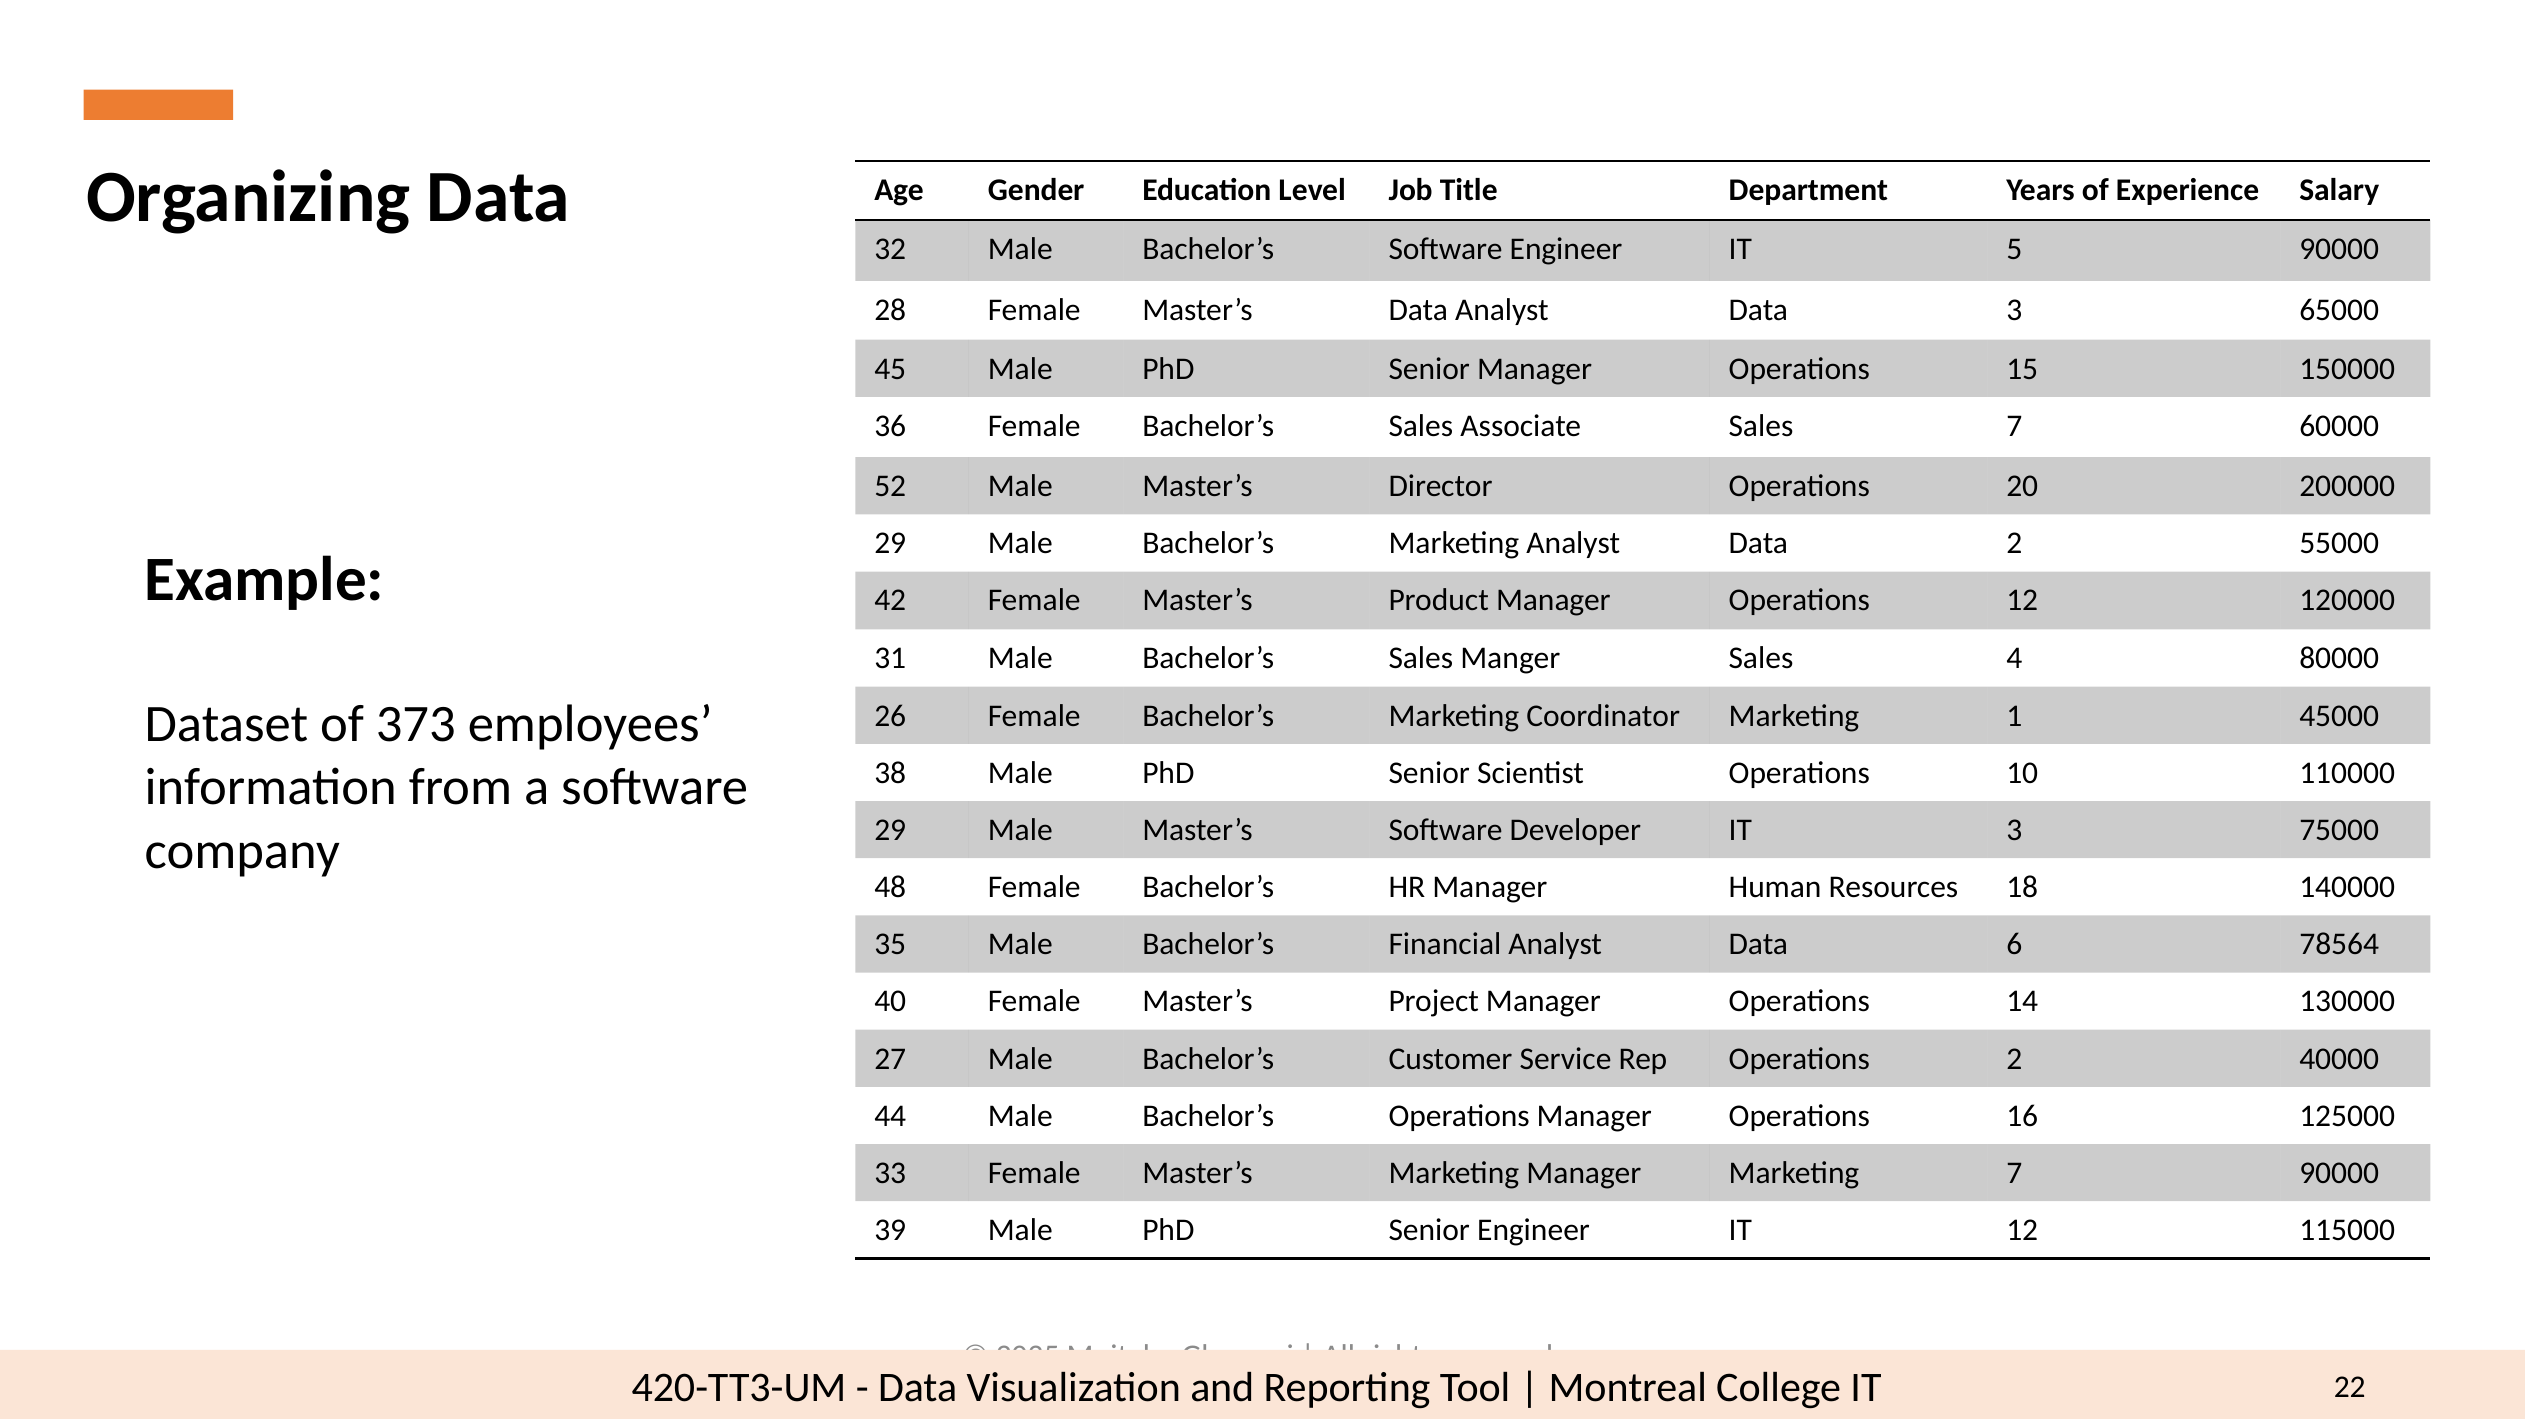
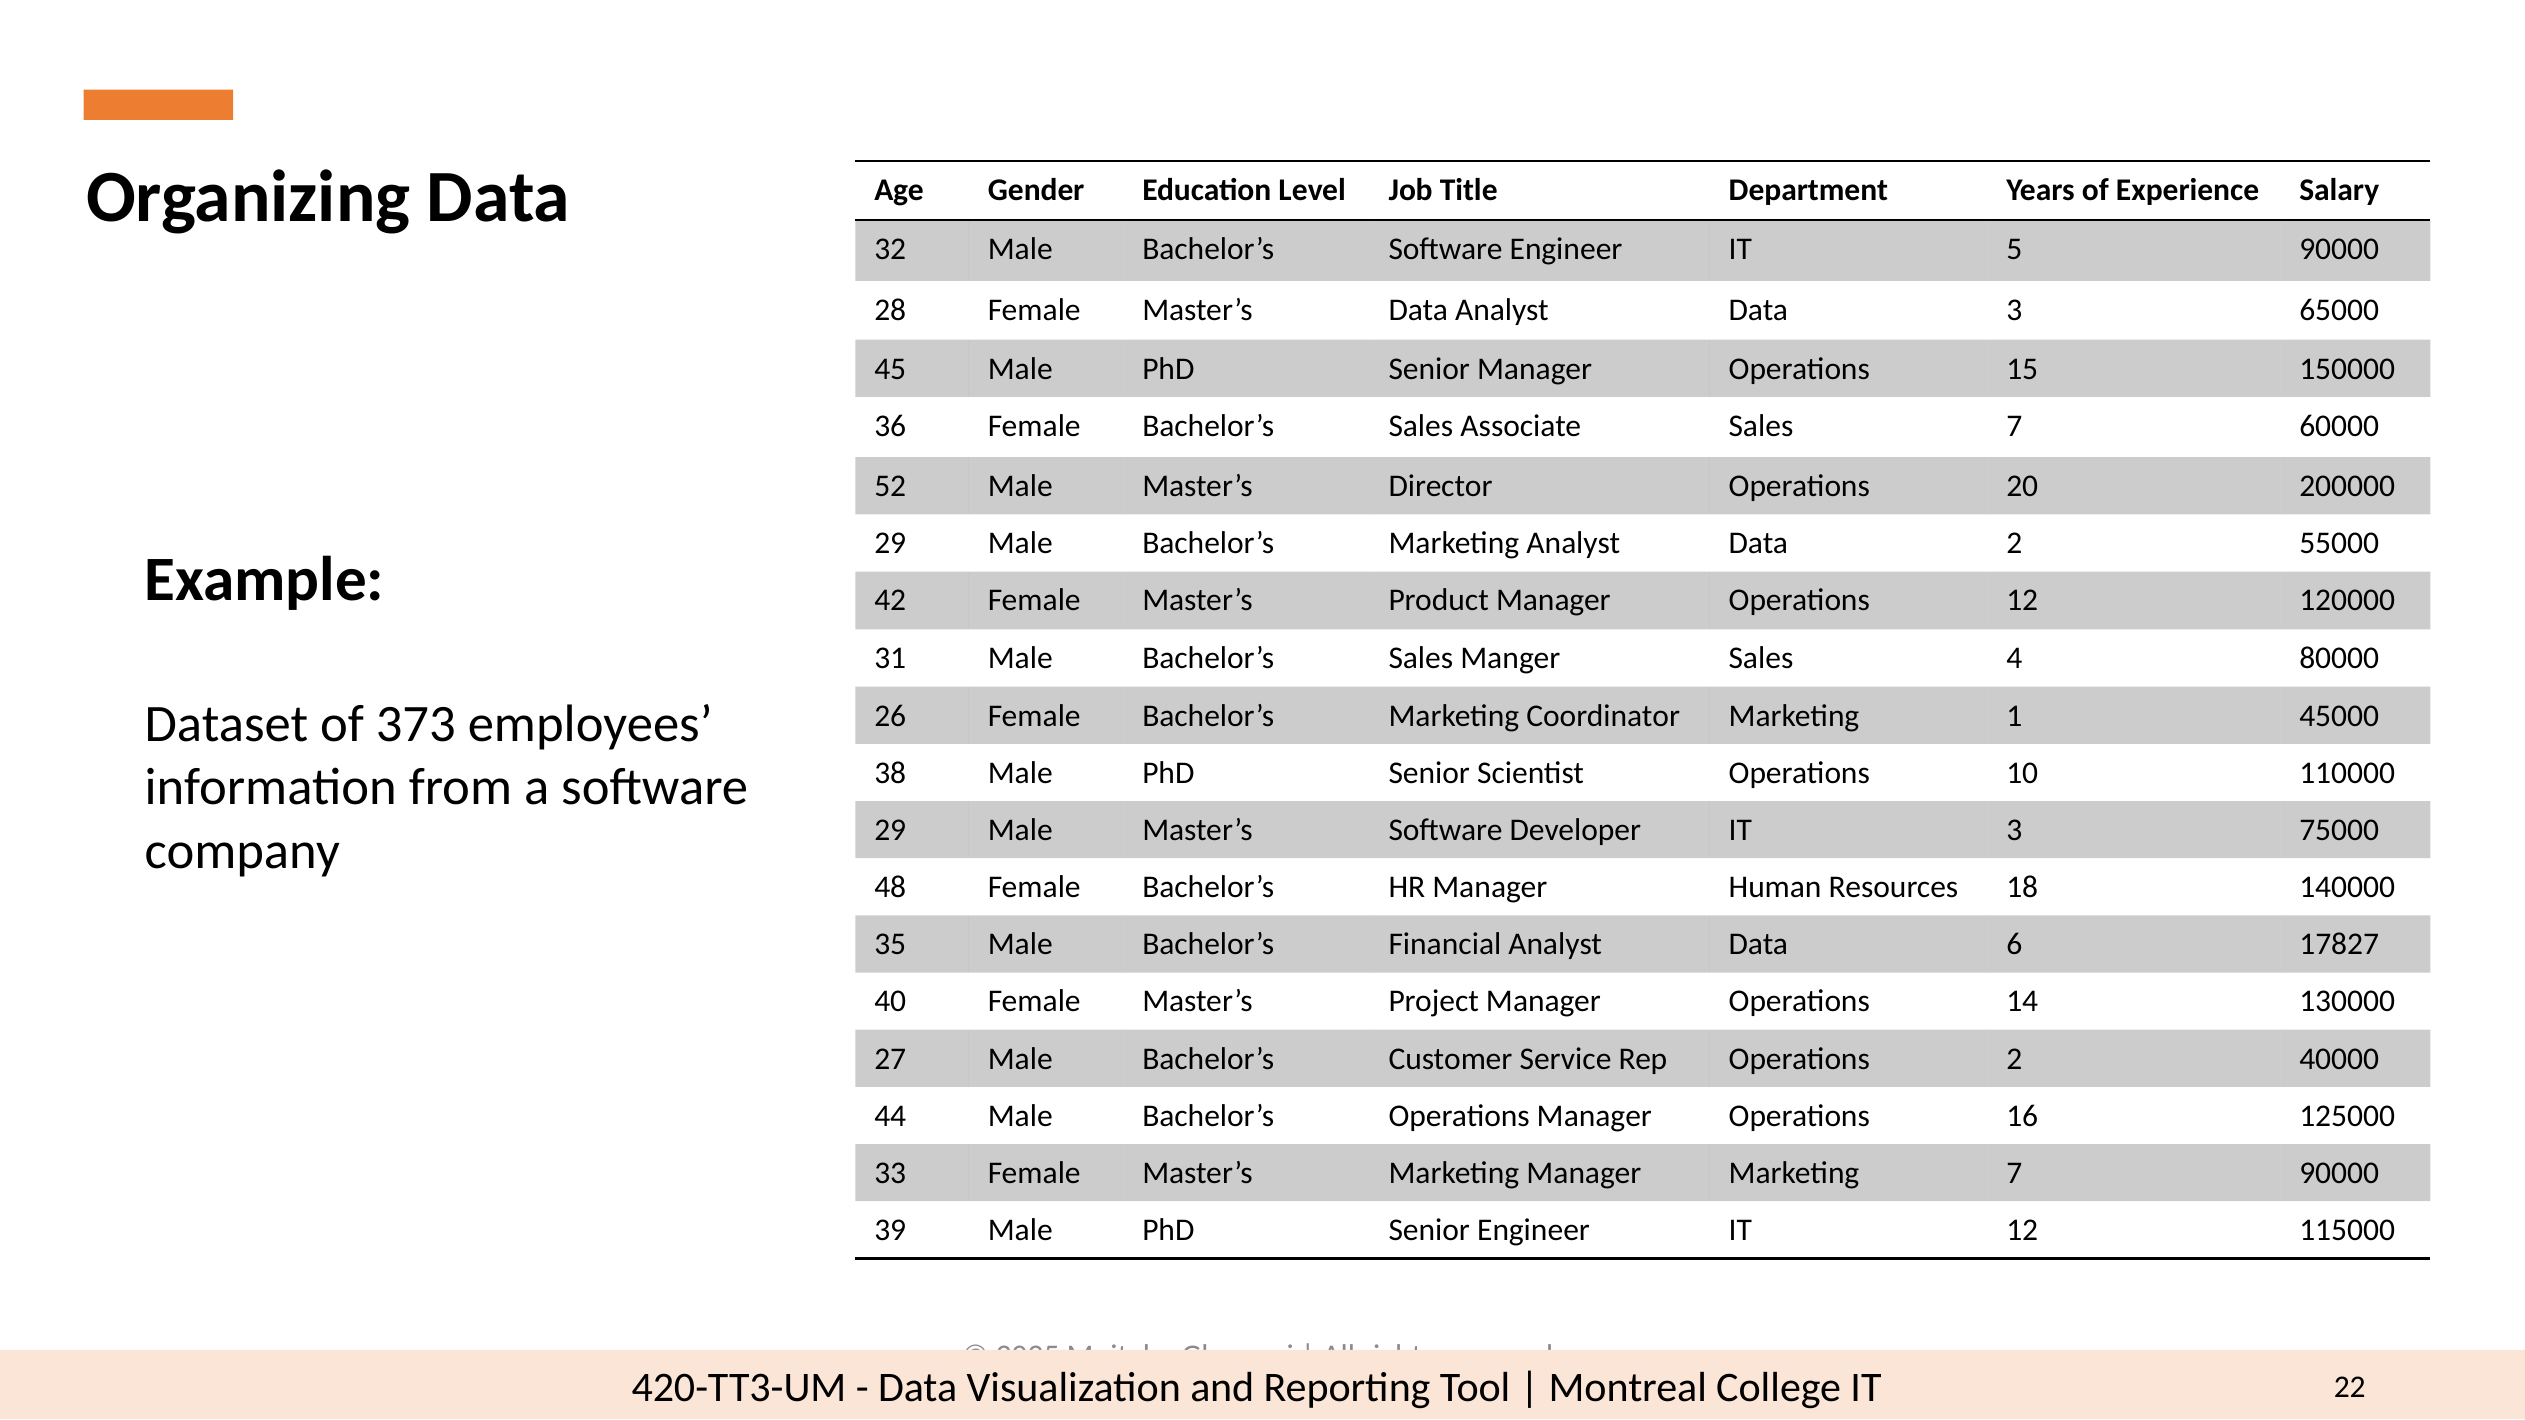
78564: 78564 -> 17827
